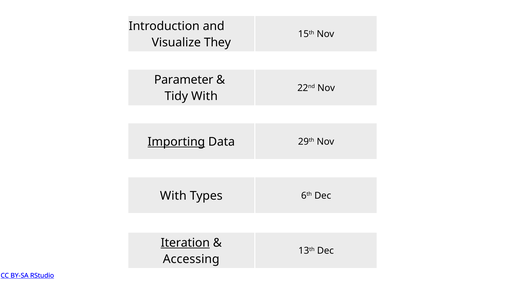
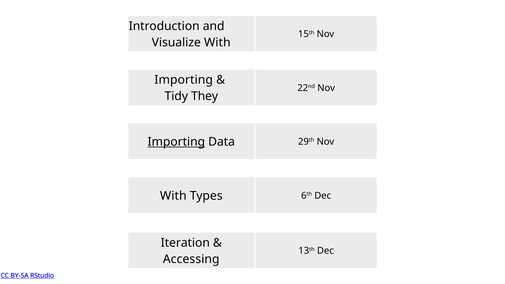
Visualize They: They -> With
Parameter at (184, 80): Parameter -> Importing
Tidy With: With -> They
Iteration underline: present -> none
